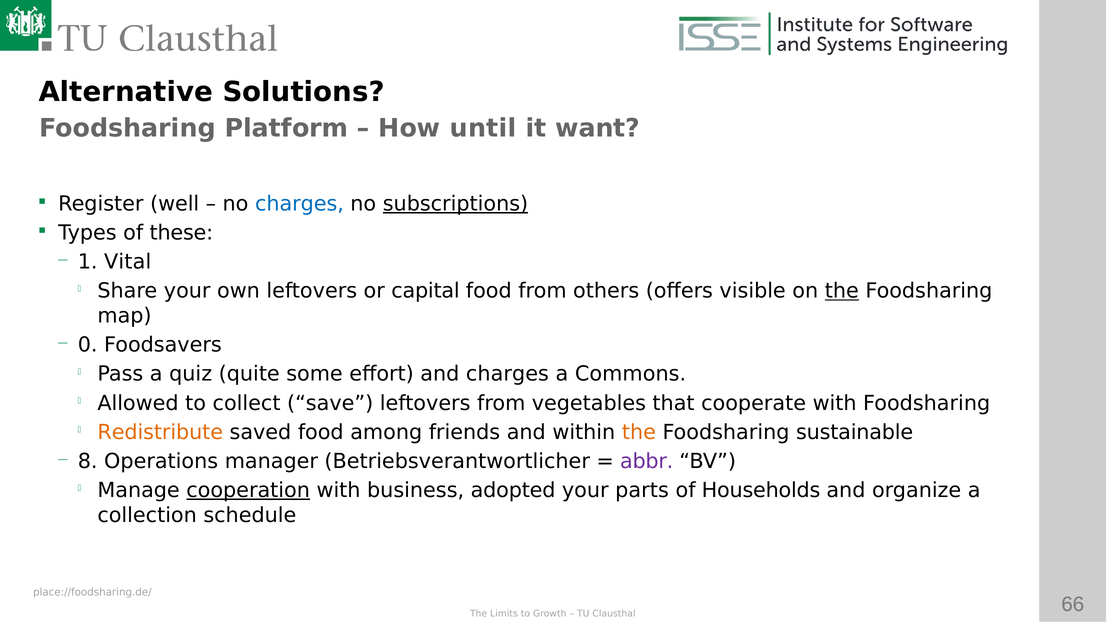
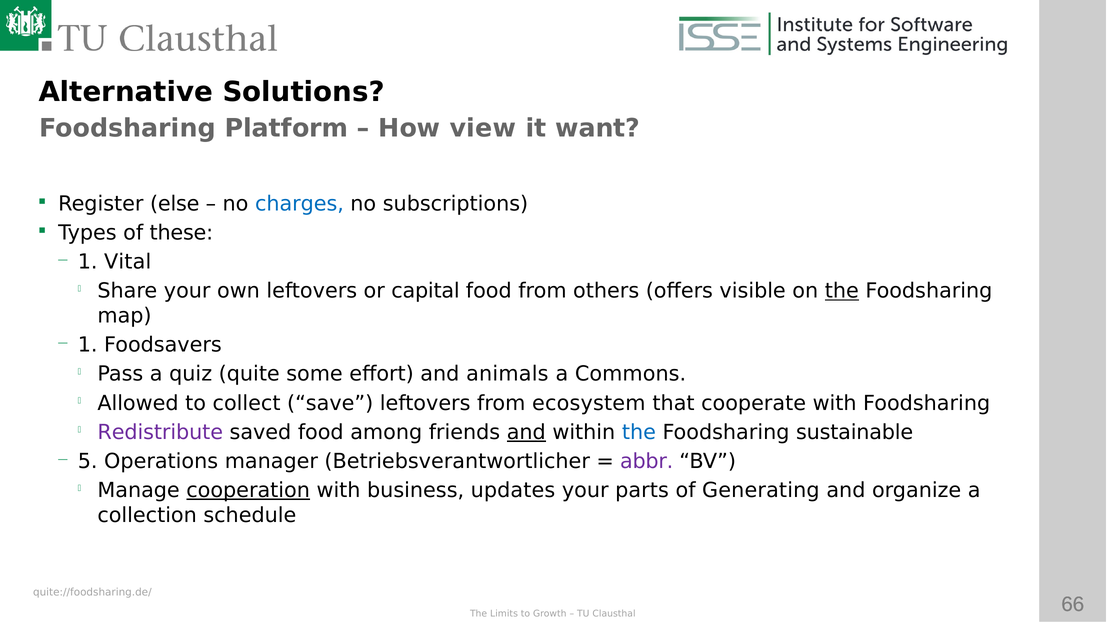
until: until -> view
well: well -> else
subscriptions underline: present -> none
0 at (88, 345): 0 -> 1
and charges: charges -> animals
vegetables: vegetables -> ecosystem
Redistribute colour: orange -> purple
and at (526, 432) underline: none -> present
the at (639, 432) colour: orange -> blue
8: 8 -> 5
adopted: adopted -> updates
Households: Households -> Generating
place://foodsharing.de/: place://foodsharing.de/ -> quite://foodsharing.de/
